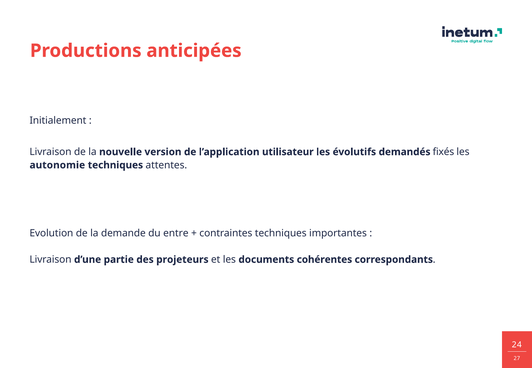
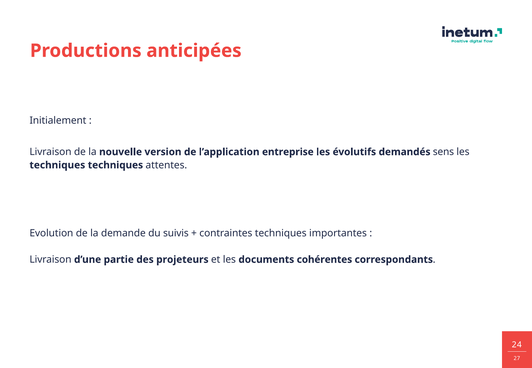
utilisateur: utilisateur -> entreprise
fixés: fixés -> sens
autonomie at (57, 165): autonomie -> techniques
entre: entre -> suivis
